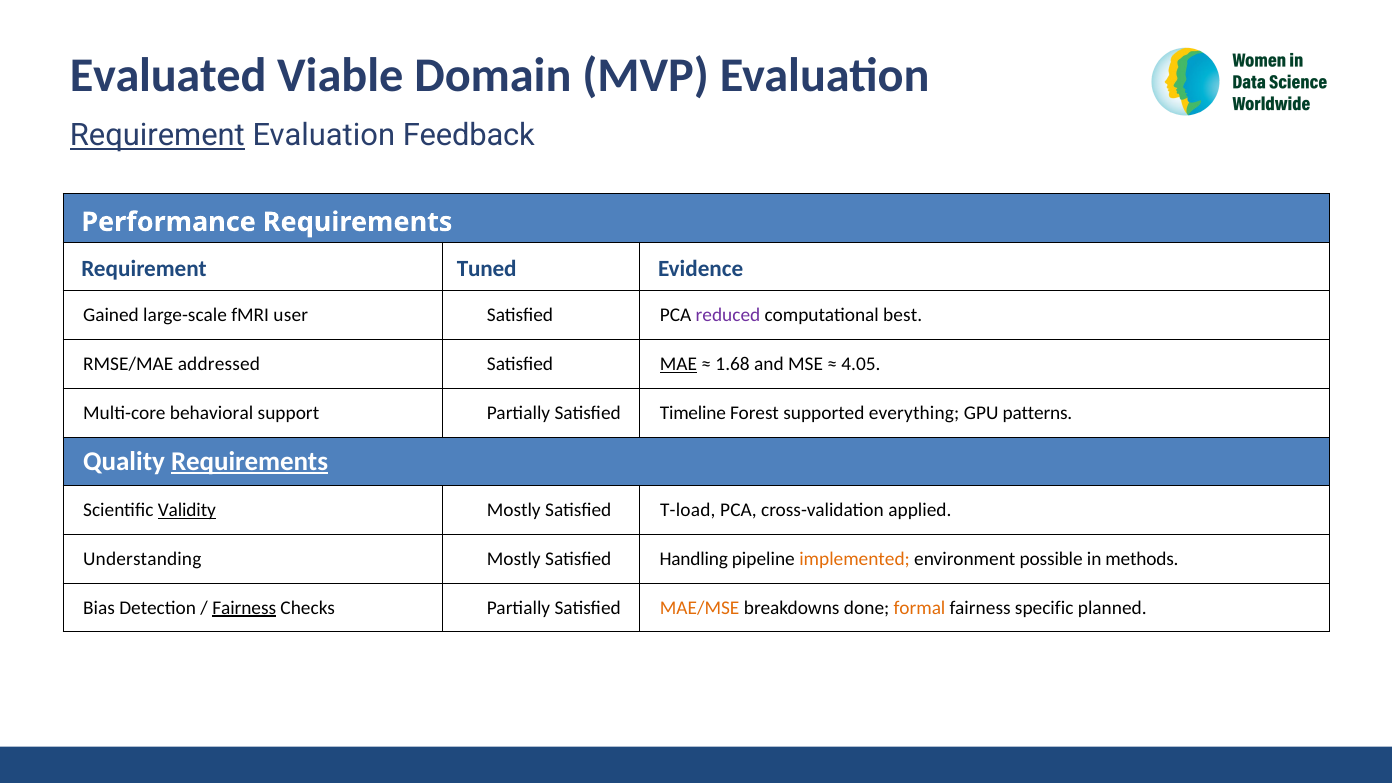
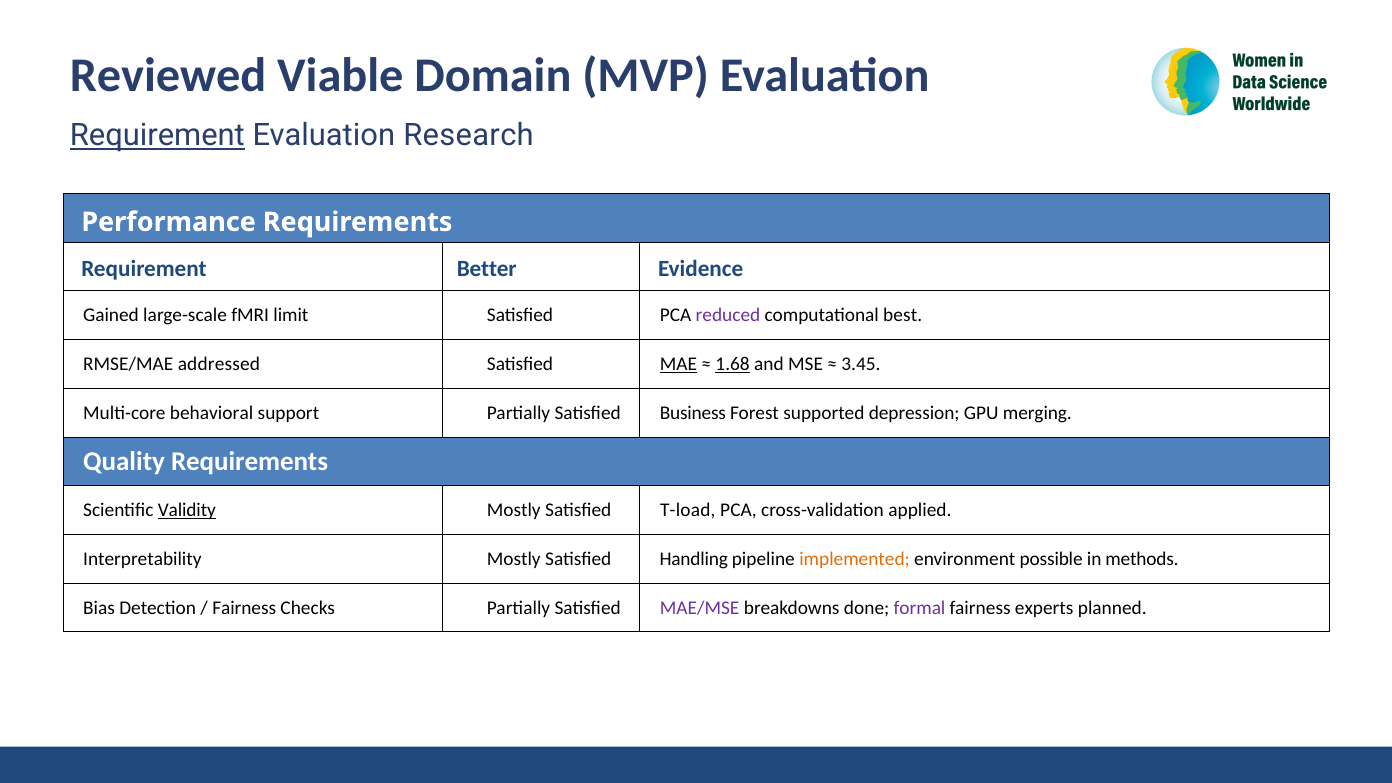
Evaluated: Evaluated -> Reviewed
Feedback: Feedback -> Research
Tuned: Tuned -> Better
user: user -> limit
1.68 underline: none -> present
4.05: 4.05 -> 3.45
Timeline: Timeline -> Business
everything: everything -> depression
patterns: patterns -> merging
Requirements at (250, 462) underline: present -> none
Understanding: Understanding -> Interpretability
Fairness at (244, 608) underline: present -> none
MAE/MSE colour: orange -> purple
formal colour: orange -> purple
specific: specific -> experts
